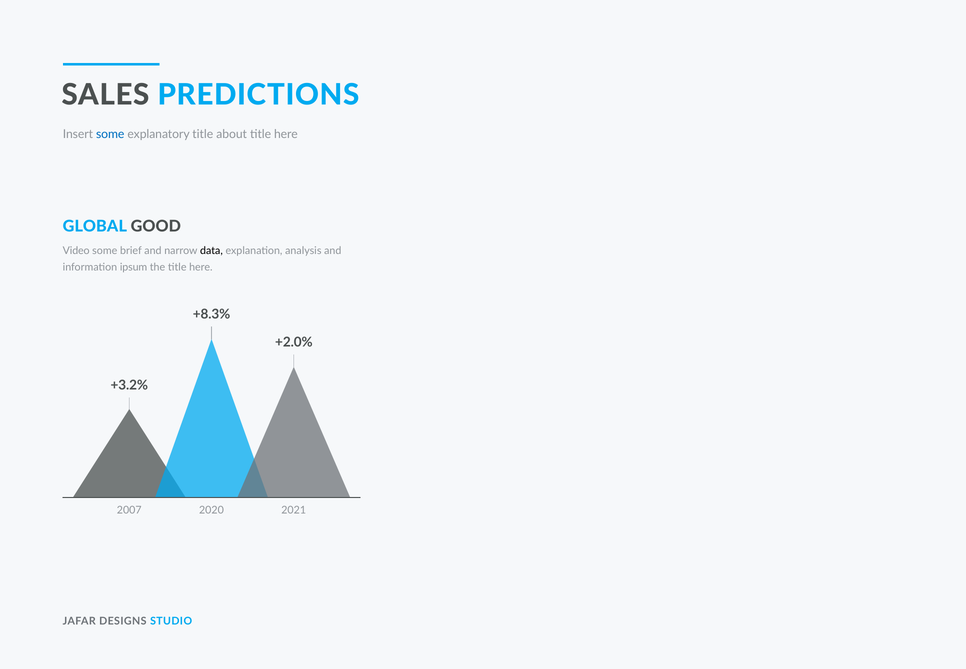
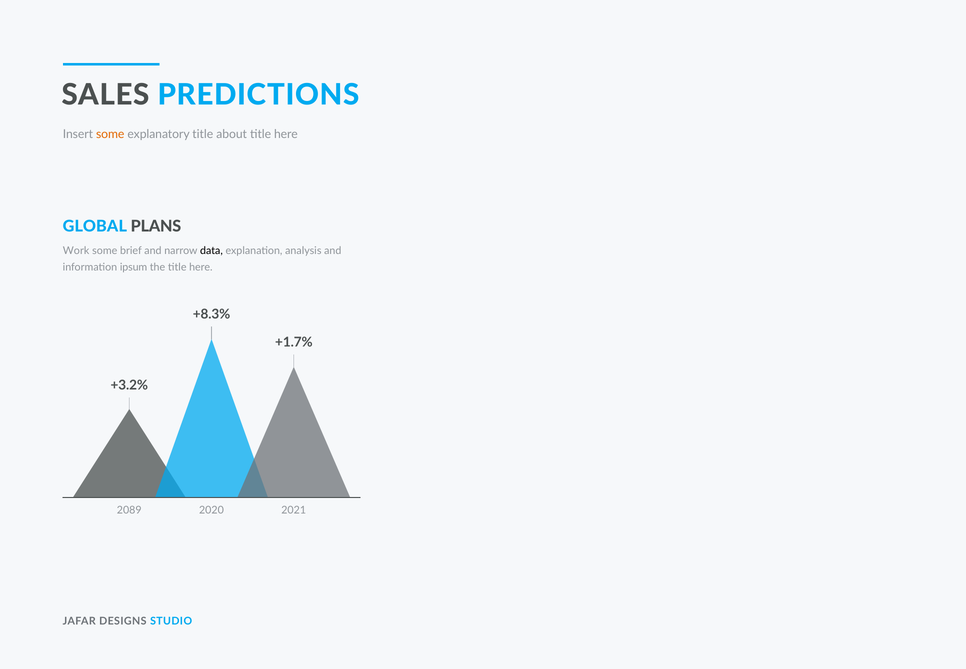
some at (110, 134) colour: blue -> orange
GOOD: GOOD -> PLANS
Video: Video -> Work
+2.0%: +2.0% -> +1.7%
2007: 2007 -> 2089
